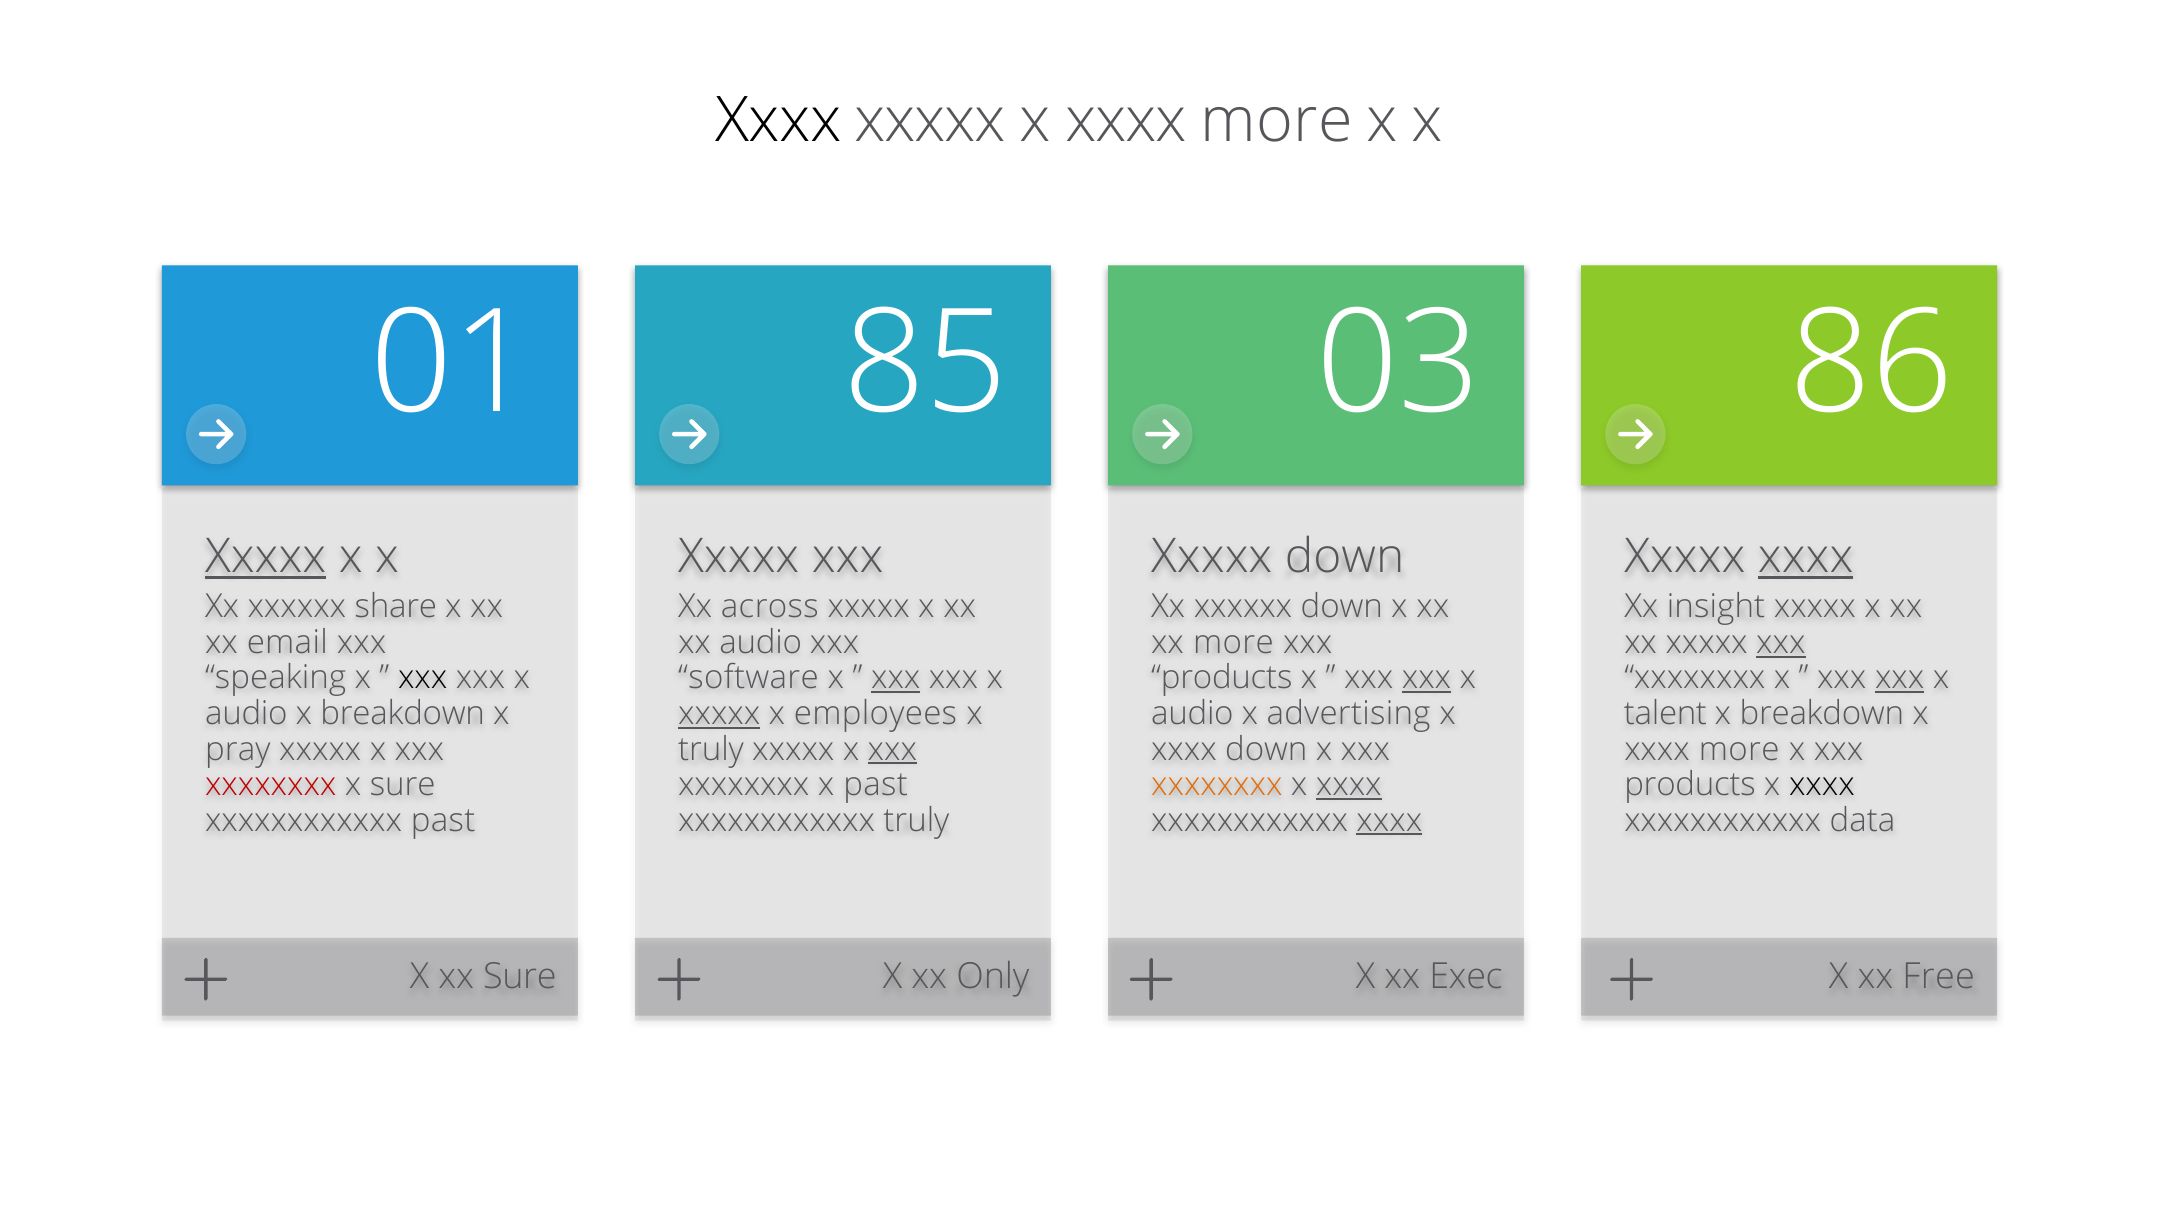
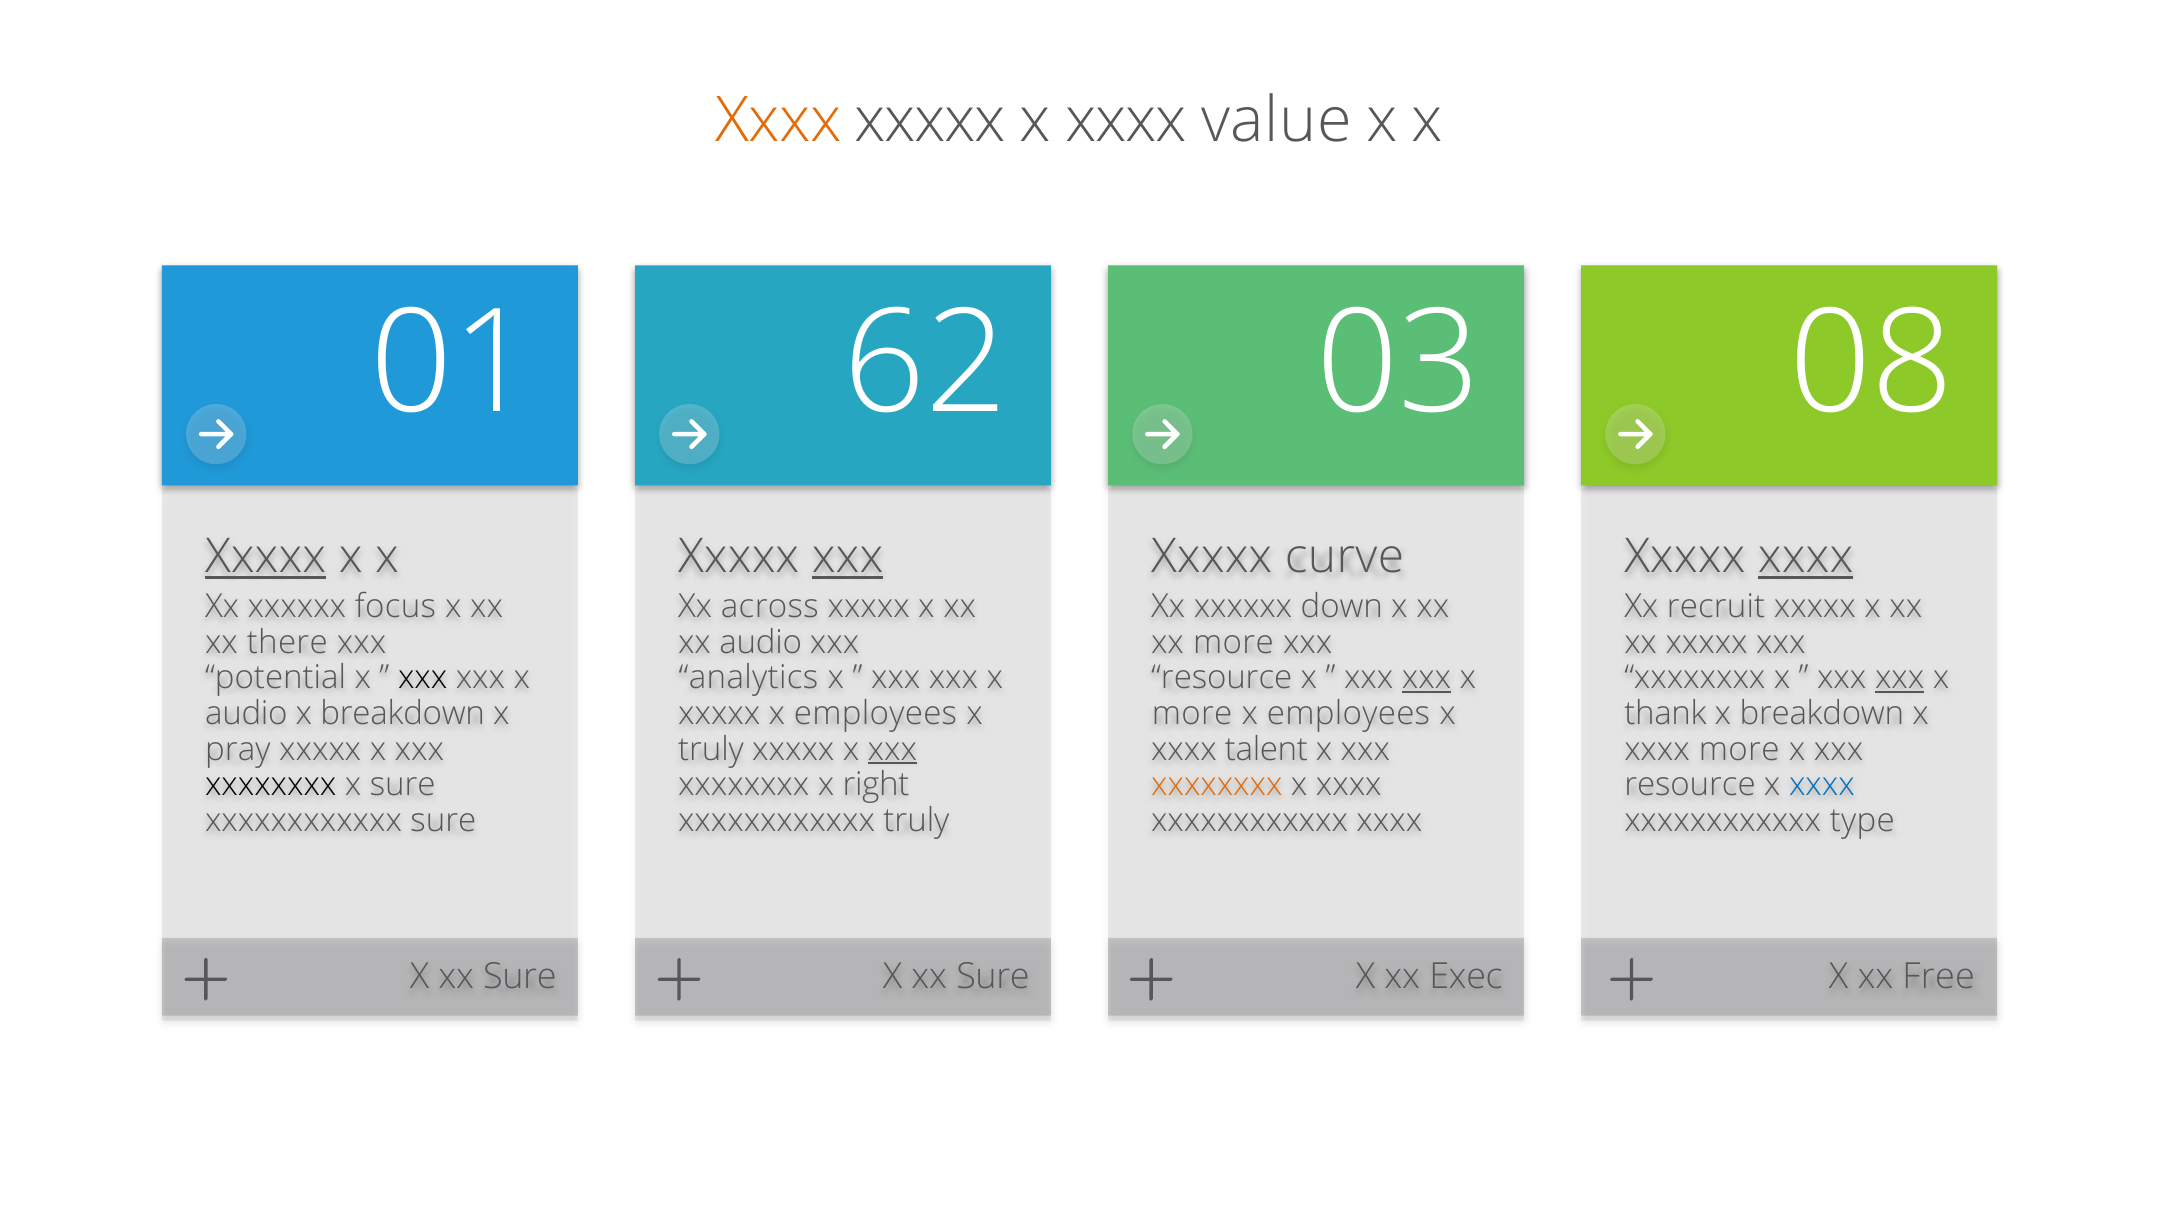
Xxxx at (779, 121) colour: black -> orange
xxxxx x xxxx more: more -> value
85: 85 -> 62
86: 86 -> 08
xxx at (848, 557) underline: none -> present
Xxxxx down: down -> curve
share: share -> focus
insight: insight -> recruit
email: email -> there
xxx at (1781, 643) underline: present -> none
speaking: speaking -> potential
software: software -> analytics
xxx at (896, 678) underline: present -> none
products at (1222, 678): products -> resource
xxxxx at (719, 714) underline: present -> none
audio at (1192, 714): audio -> more
advertising at (1349, 714): advertising -> employees
talent: talent -> thank
xxxx down: down -> talent
xxxxxxxx at (271, 785) colour: red -> black
x past: past -> right
xxxx at (1349, 785) underline: present -> none
products at (1690, 785): products -> resource
xxxx at (1822, 785) colour: black -> blue
xxxxxxxxxxxx past: past -> sure
xxxx at (1389, 820) underline: present -> none
data: data -> type
Only at (993, 977): Only -> Sure
